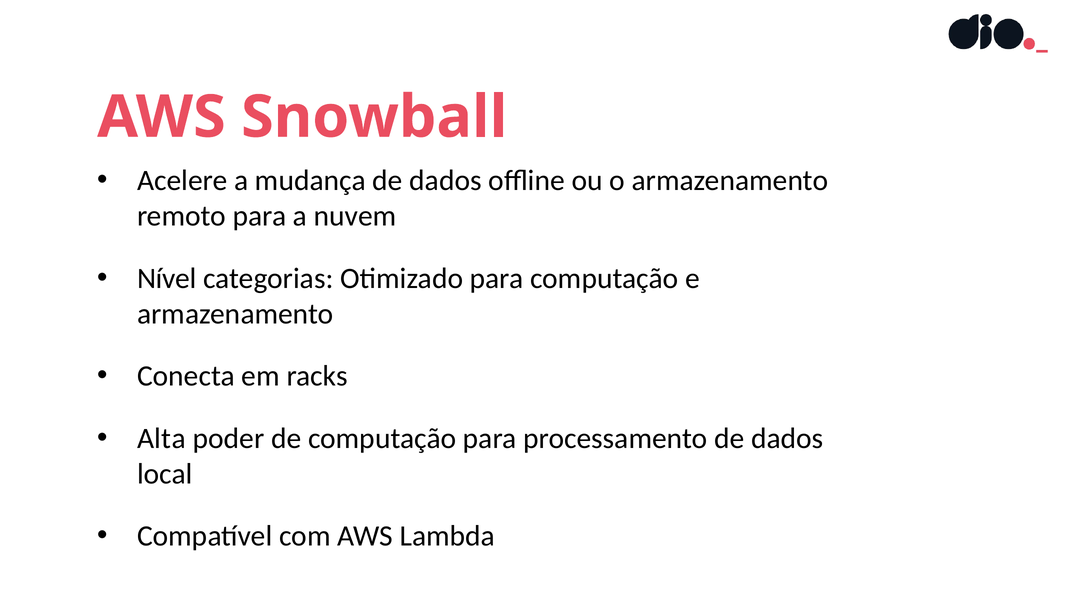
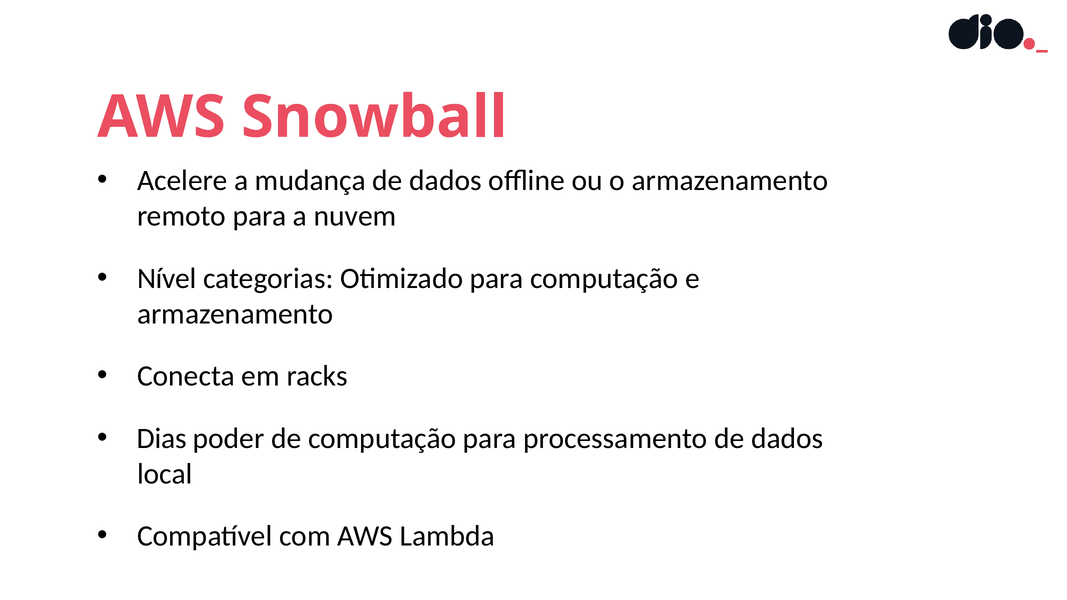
Alta: Alta -> Dias
